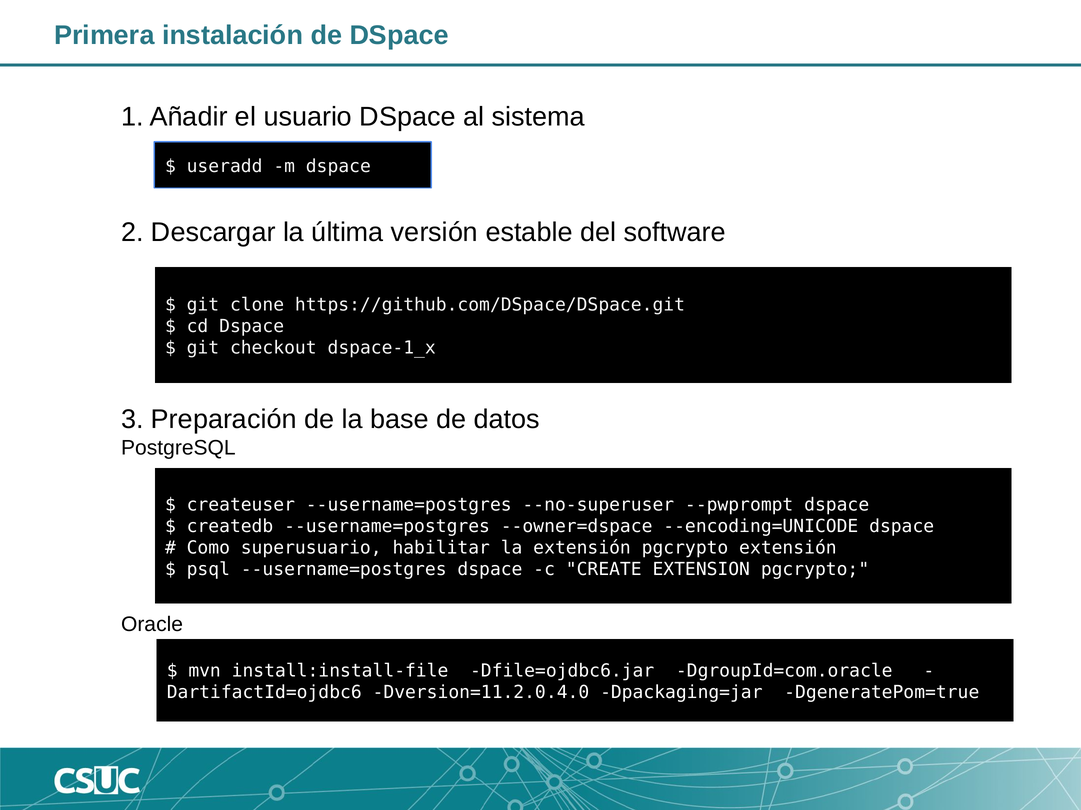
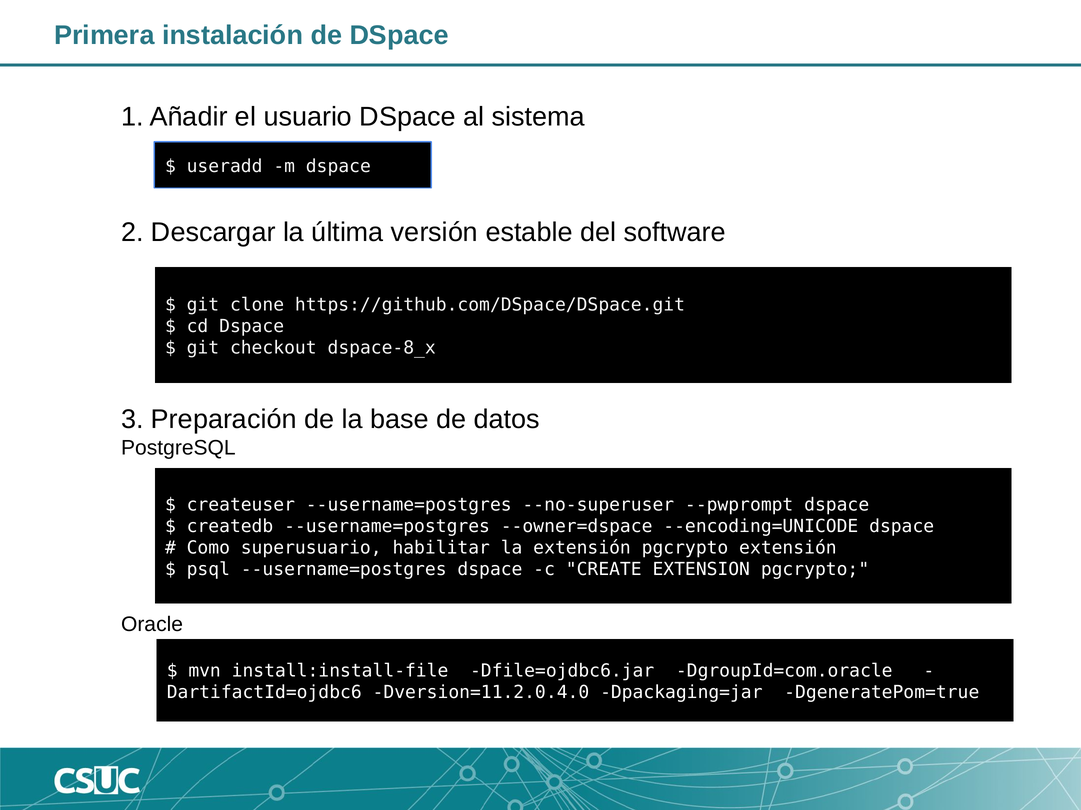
dspace-1_x: dspace-1_x -> dspace-8_x
